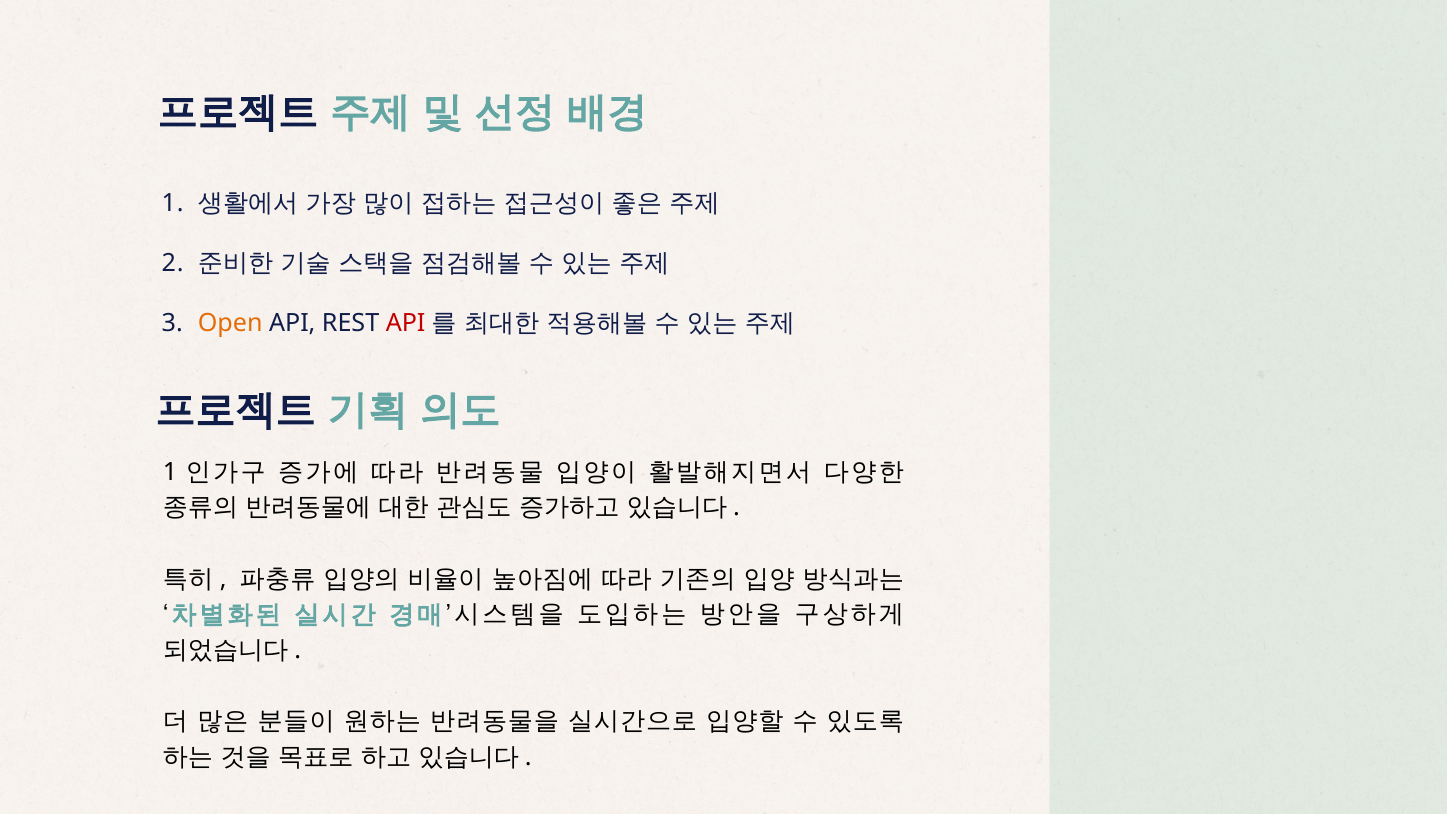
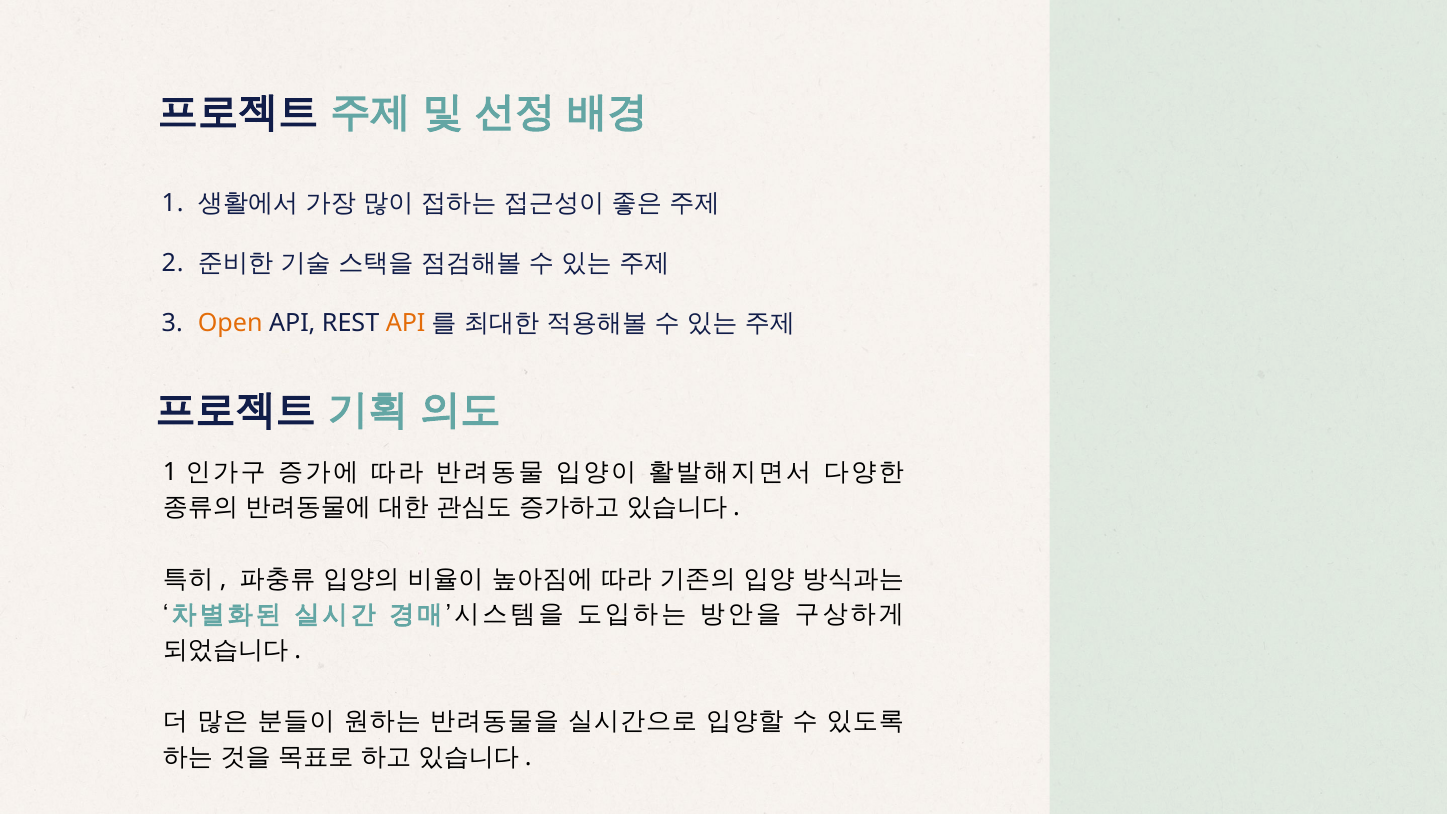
API at (406, 323) colour: red -> orange
